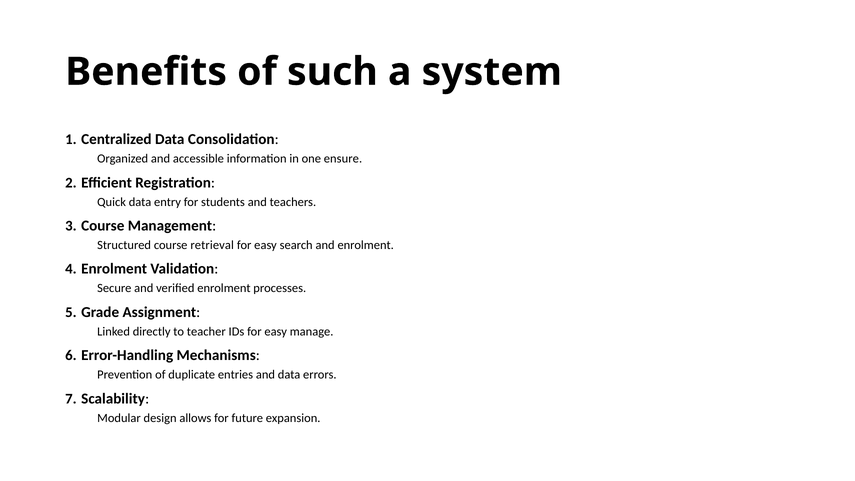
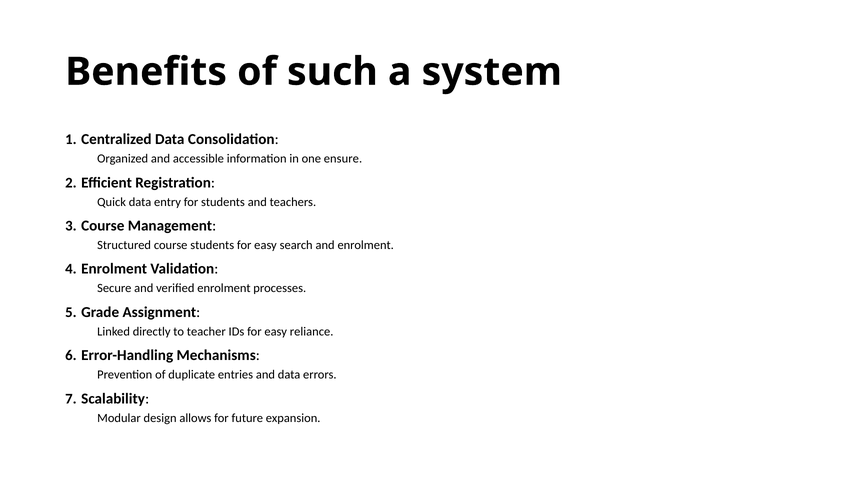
course retrieval: retrieval -> students
manage: manage -> reliance
